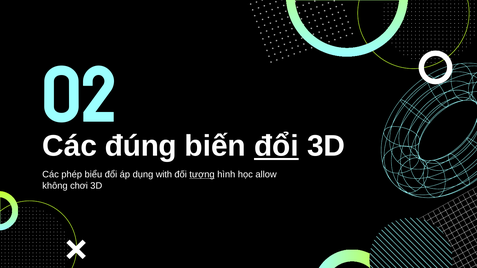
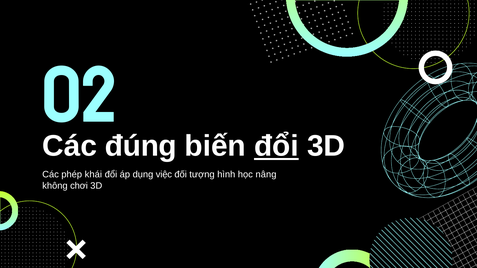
biểu: biểu -> khái
with: with -> việc
tượng underline: present -> none
allow: allow -> nâng
